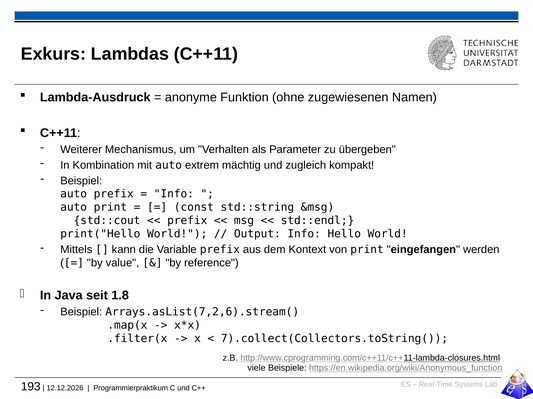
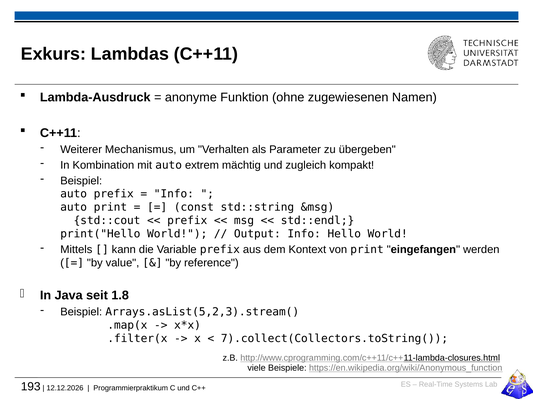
Arrays.asList(7,2,6).stream(: Arrays.asList(7,2,6).stream( -> Arrays.asList(5,2,3).stream(
